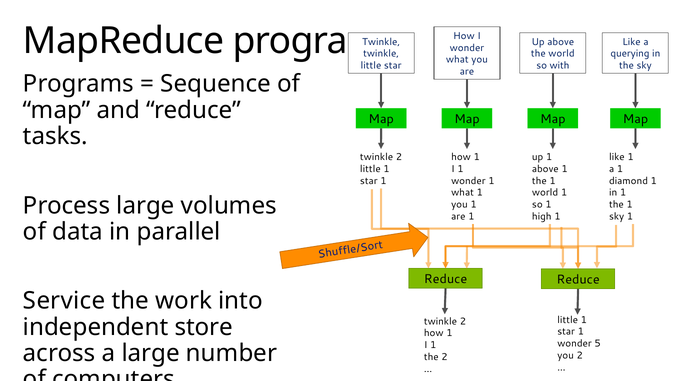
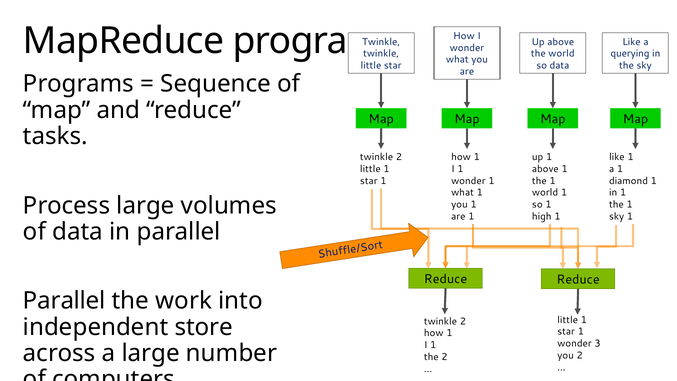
so with: with -> data
Service at (64, 301): Service -> Parallel
5: 5 -> 3
